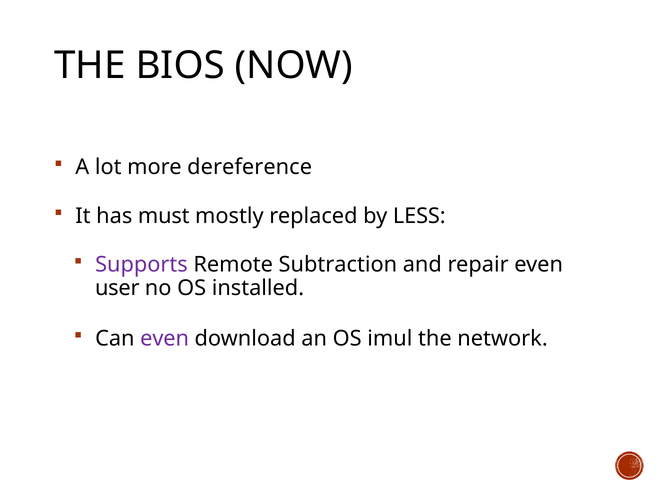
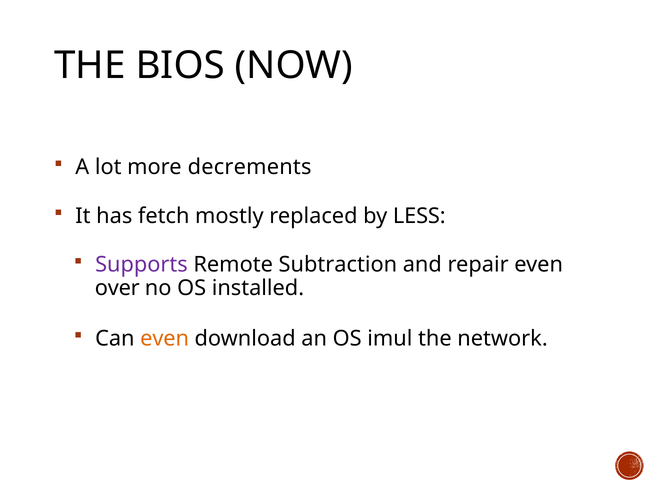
dereference: dereference -> decrements
must: must -> fetch
user: user -> over
even at (165, 339) colour: purple -> orange
